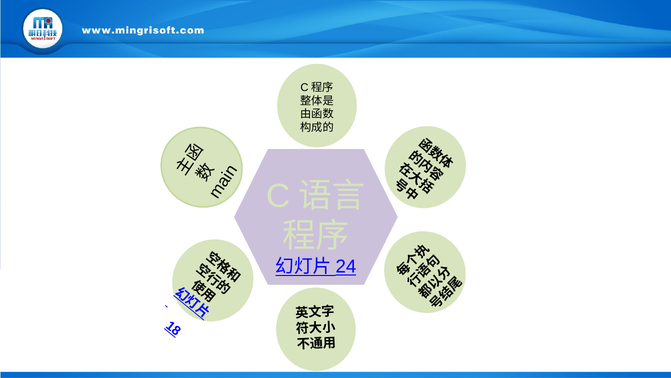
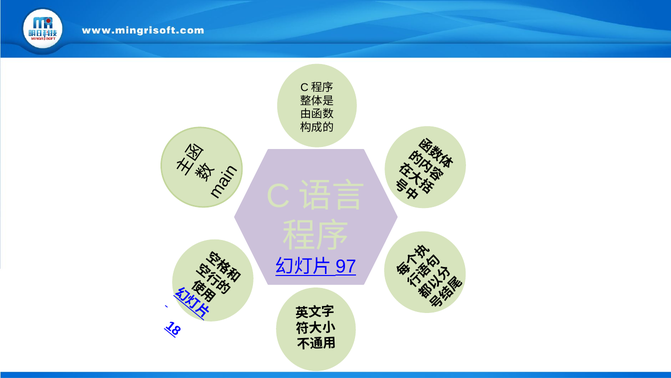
24: 24 -> 97
